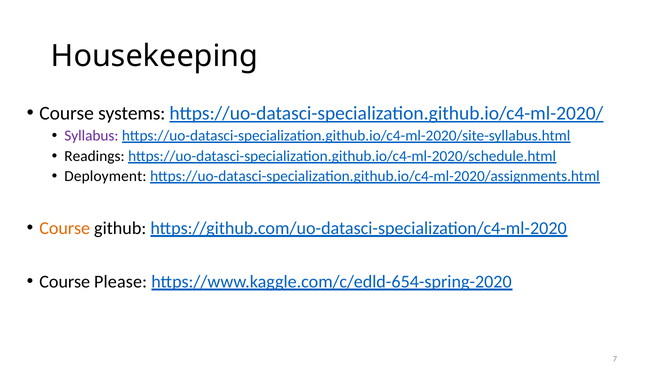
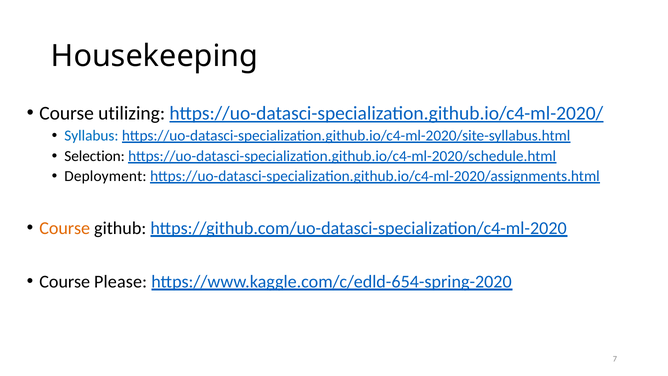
systems: systems -> utilizing
Syllabus colour: purple -> blue
Readings: Readings -> Selection
